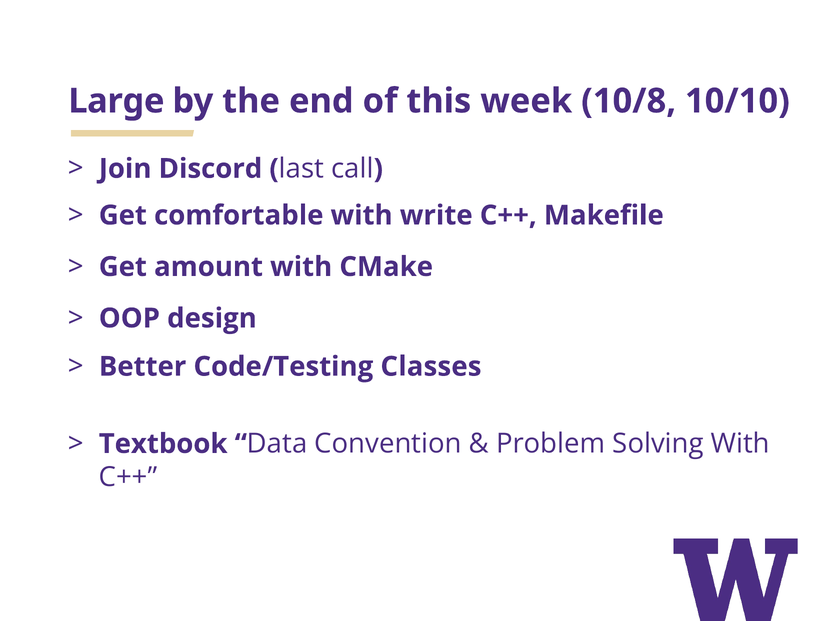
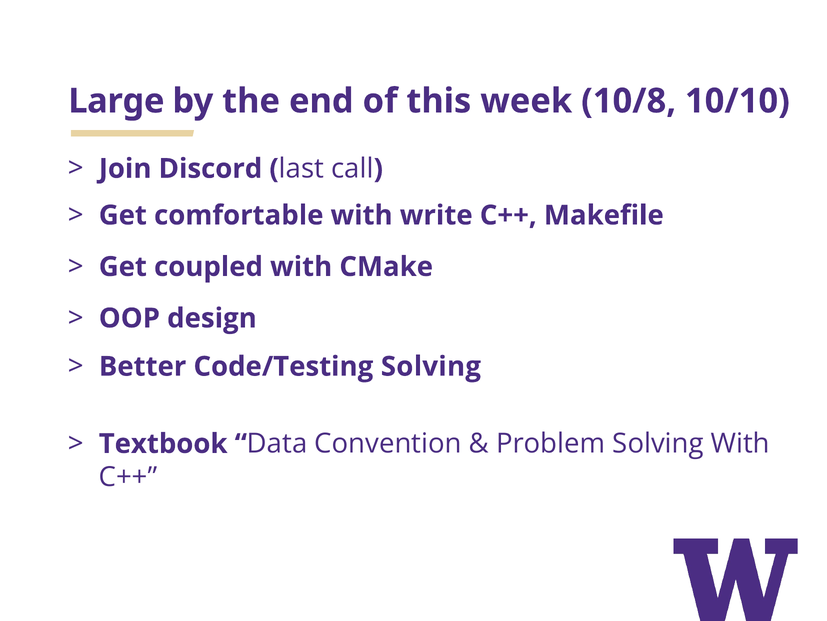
amount: amount -> coupled
Code/Testing Classes: Classes -> Solving
